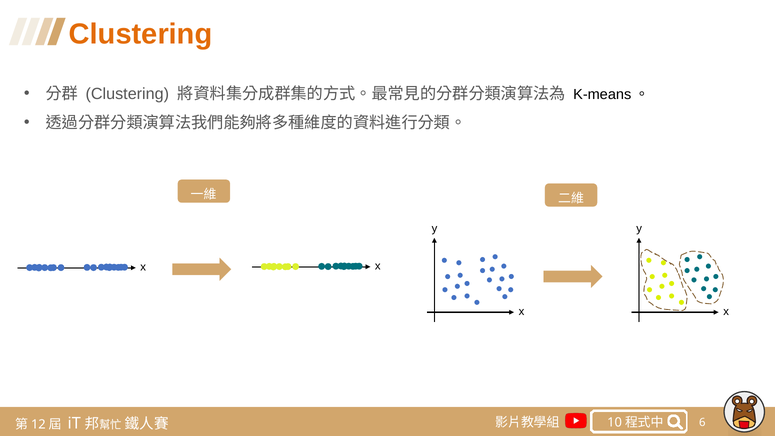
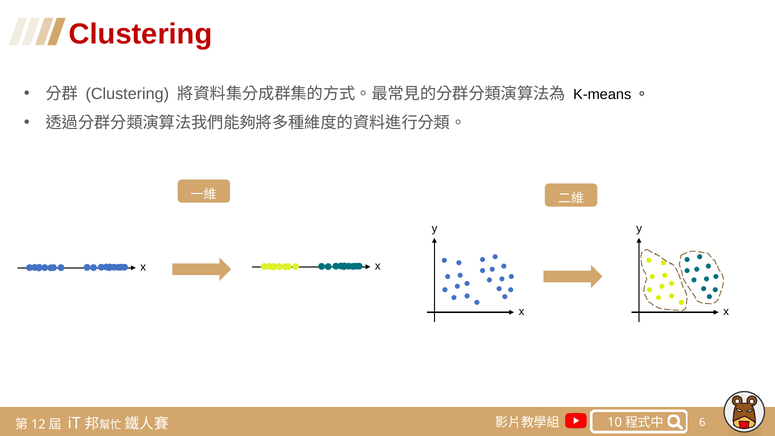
Clustering at (141, 34) colour: orange -> red
